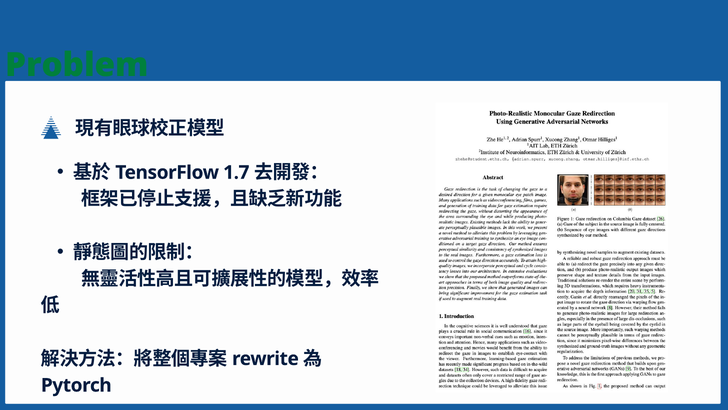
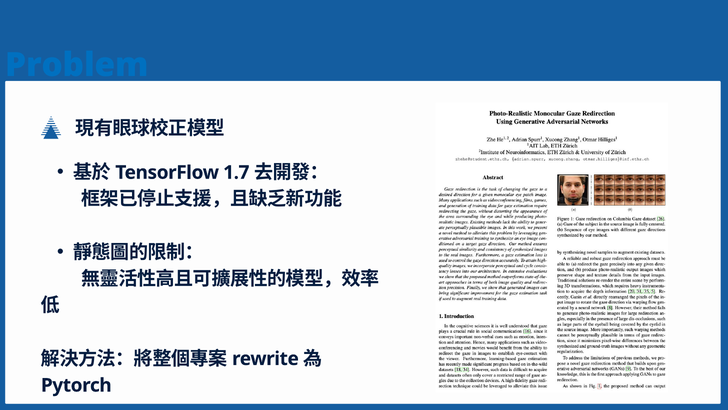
Problem colour: green -> blue
